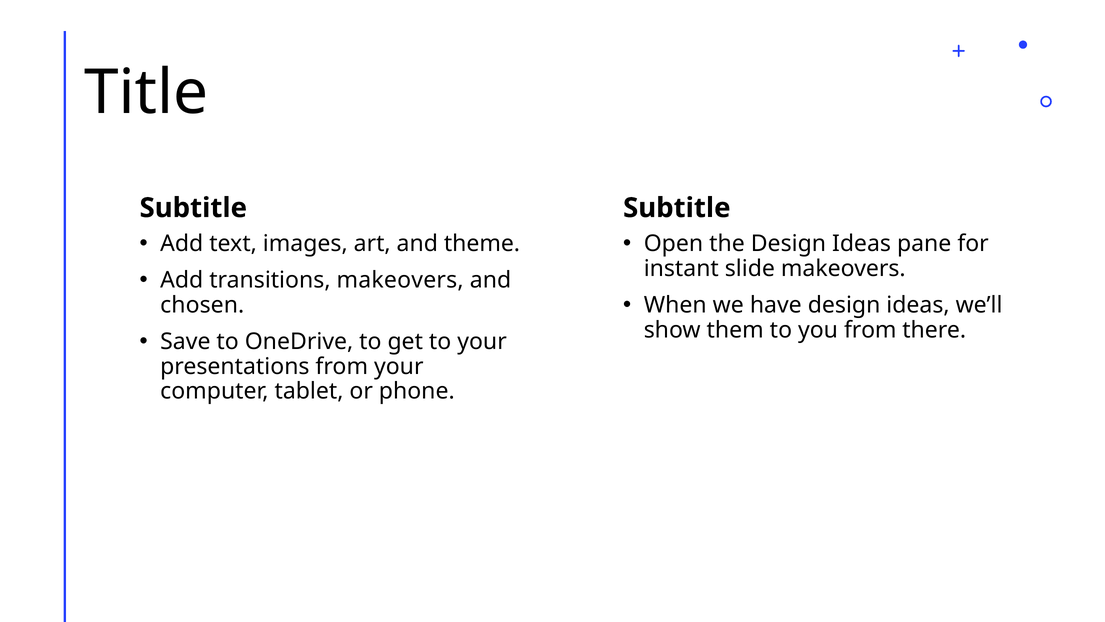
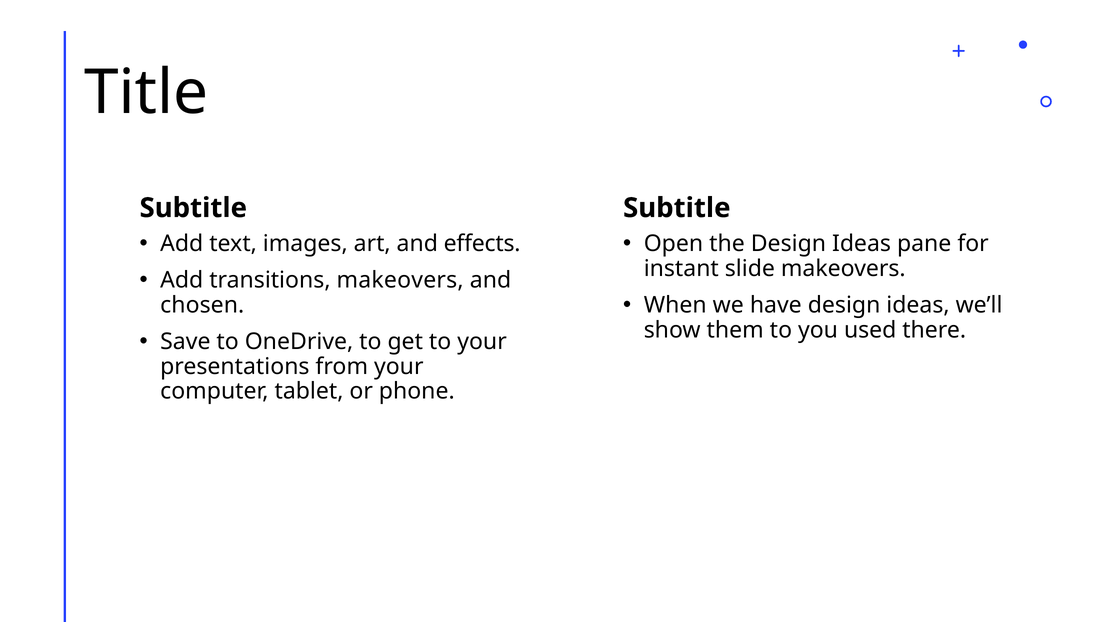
theme: theme -> effects
you from: from -> used
